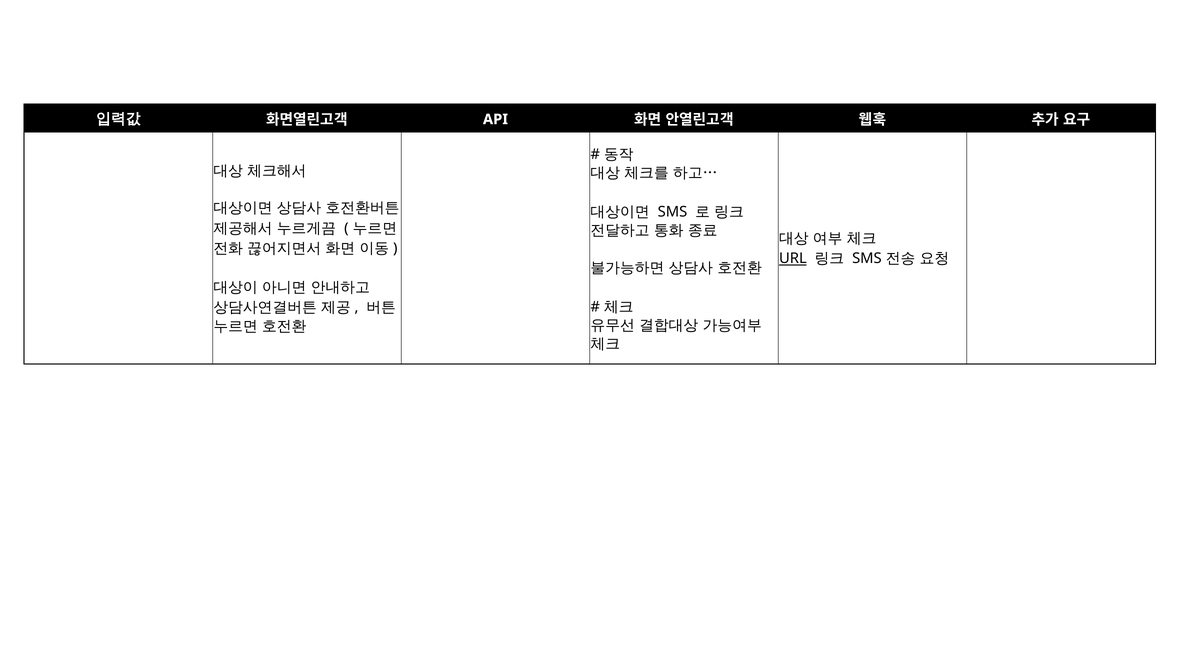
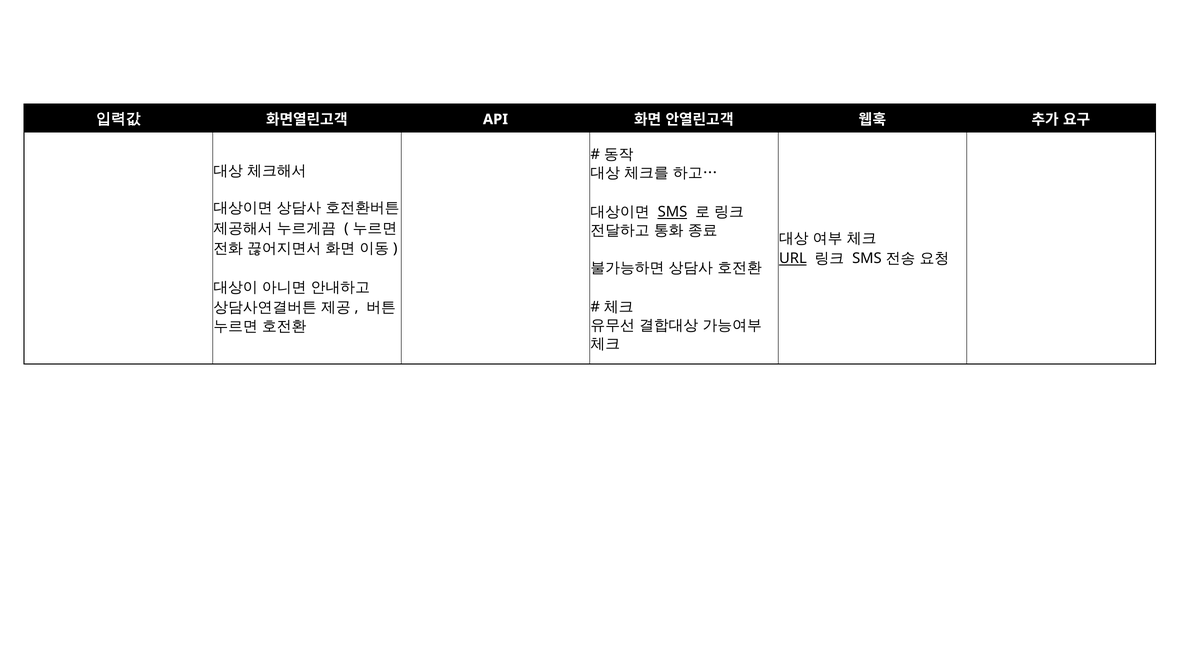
SMS at (672, 212) underline: none -> present
